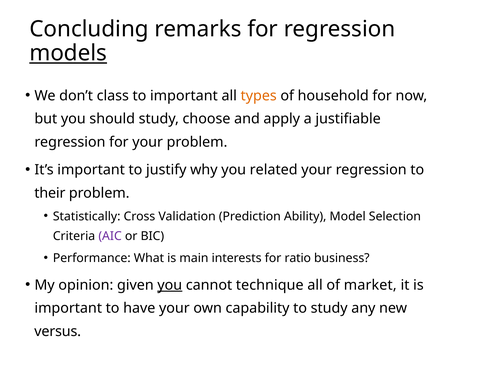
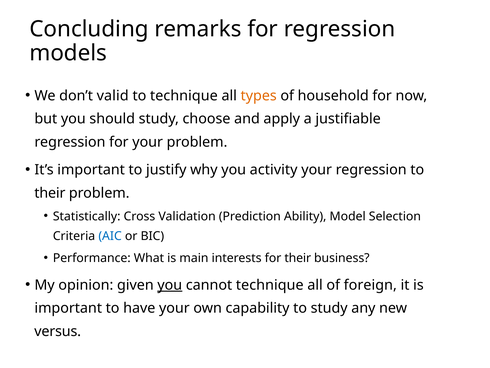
models underline: present -> none
class: class -> valid
to important: important -> technique
related: related -> activity
AIC colour: purple -> blue
for ratio: ratio -> their
market: market -> foreign
